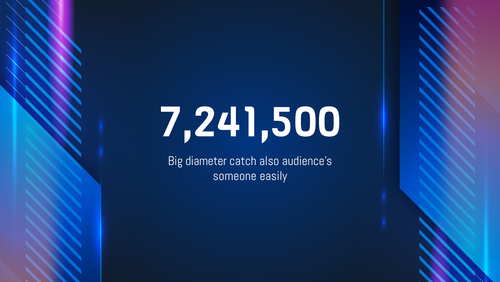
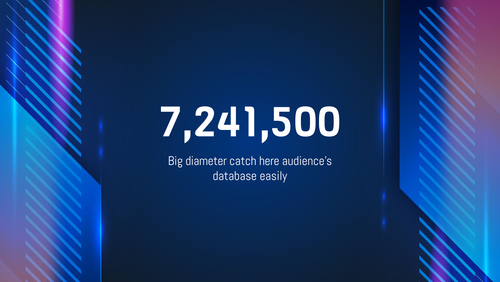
also: also -> here
someone: someone -> database
